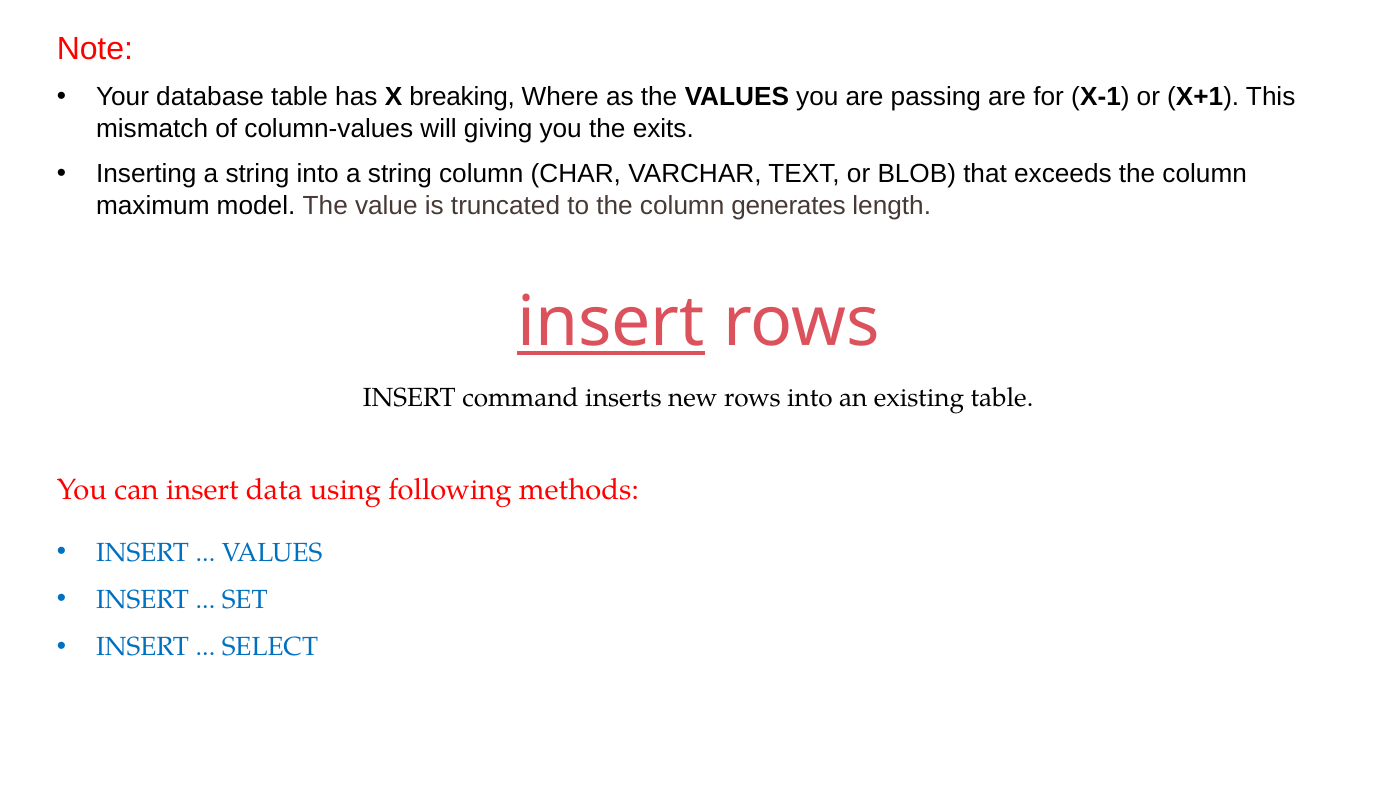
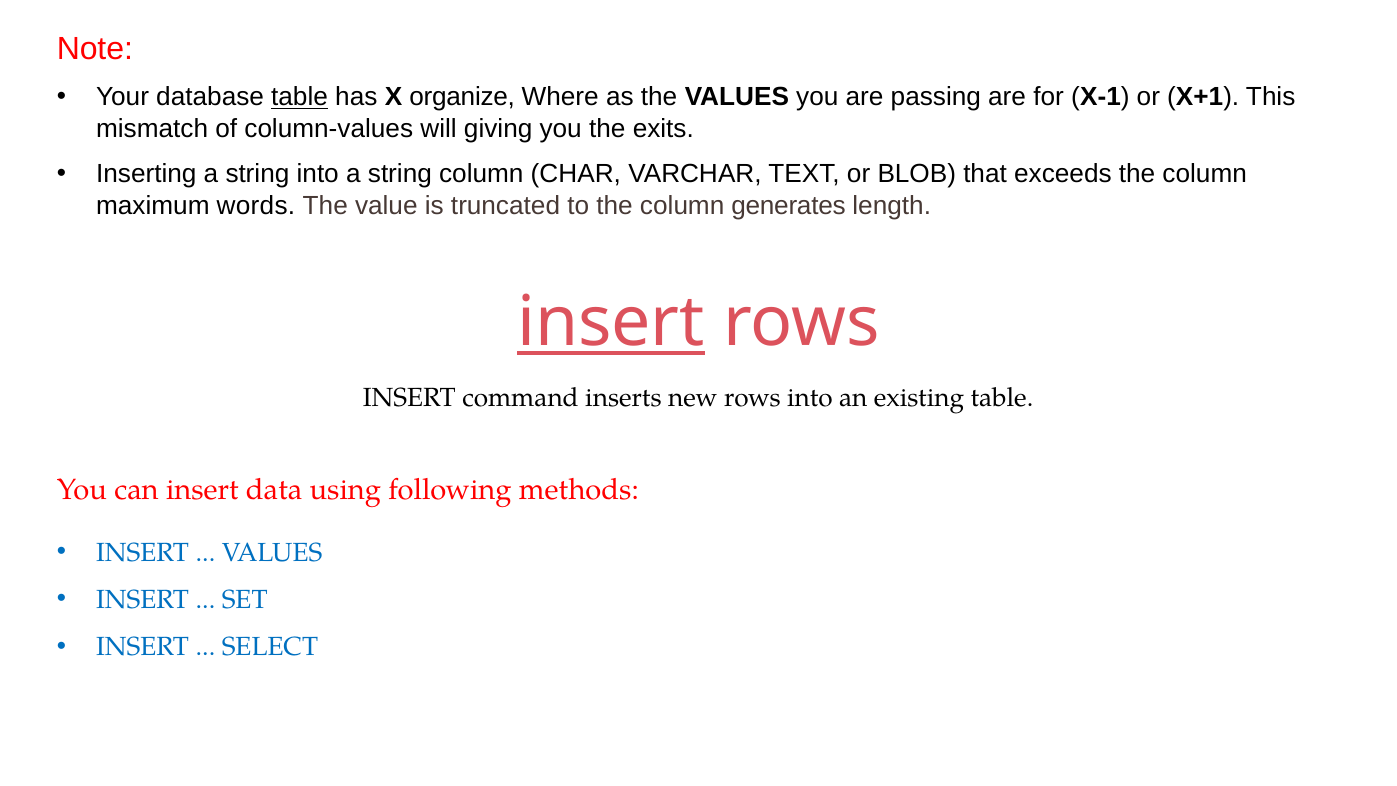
table at (300, 97) underline: none -> present
breaking: breaking -> organize
model: model -> words
